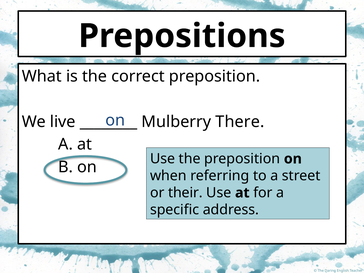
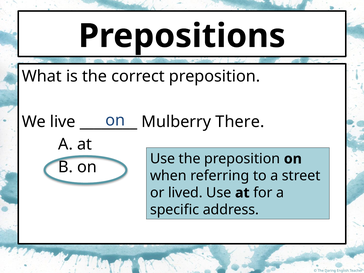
their: their -> lived
